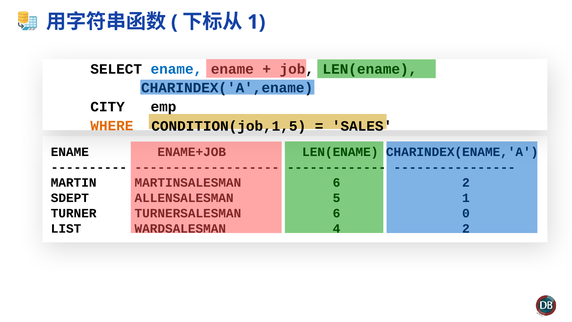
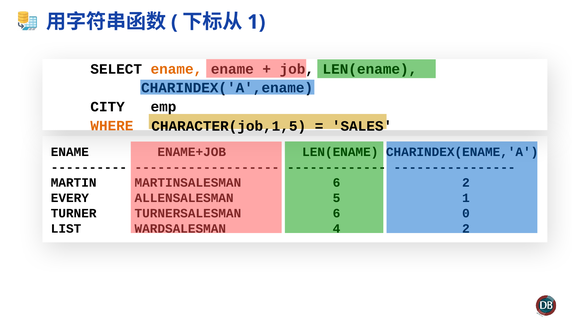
ename at (176, 69) colour: blue -> orange
CONDITION(job,1,5: CONDITION(job,1,5 -> CHARACTER(job,1,5
SDEPT: SDEPT -> EVERY
